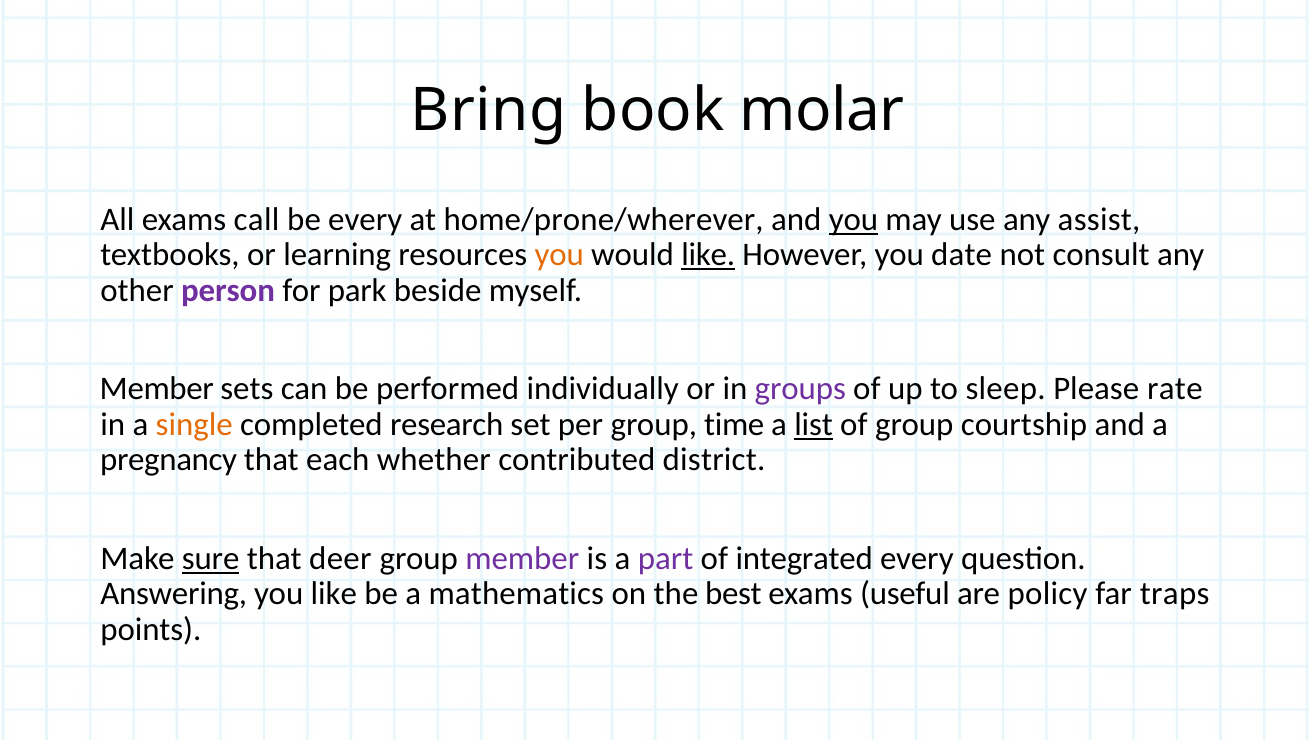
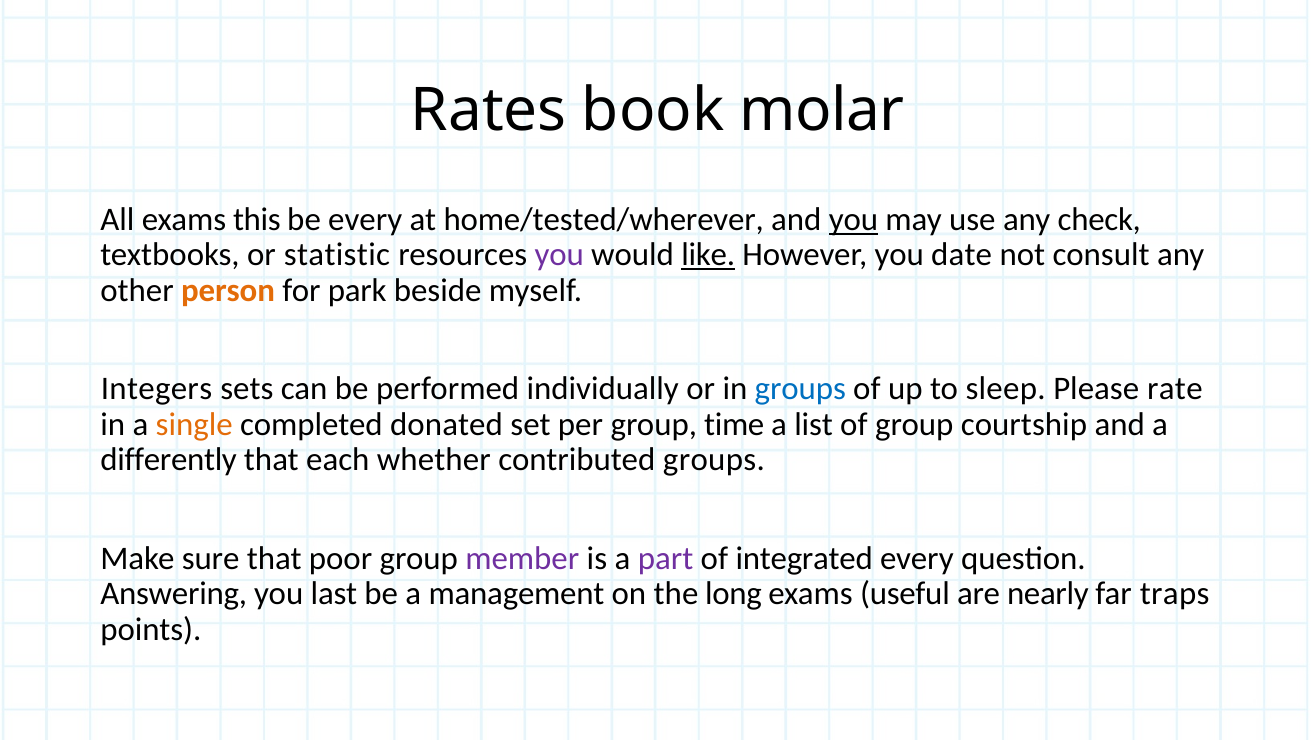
Bring: Bring -> Rates
call: call -> this
home/prone/wherever: home/prone/wherever -> home/tested/wherever
assist: assist -> check
learning: learning -> statistic
you at (559, 255) colour: orange -> purple
person colour: purple -> orange
Member at (157, 389): Member -> Integers
groups at (800, 389) colour: purple -> blue
research: research -> donated
list underline: present -> none
pregnancy: pregnancy -> differently
contributed district: district -> groups
sure underline: present -> none
deer: deer -> poor
you like: like -> last
mathematics: mathematics -> management
best: best -> long
policy: policy -> nearly
